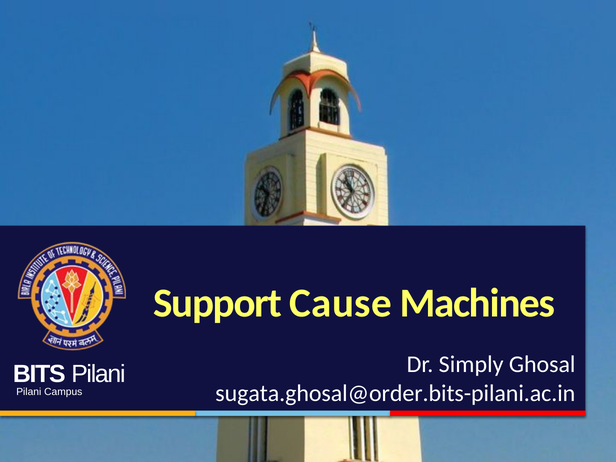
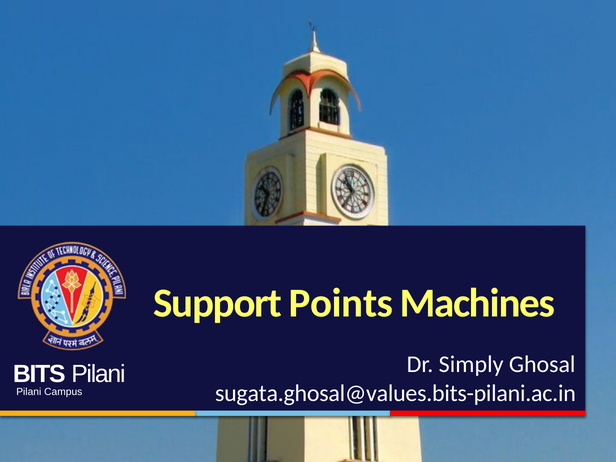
Cause: Cause -> Points
sugata.ghosal@order.bits-pilani.ac.in: sugata.ghosal@order.bits-pilani.ac.in -> sugata.ghosal@values.bits-pilani.ac.in
